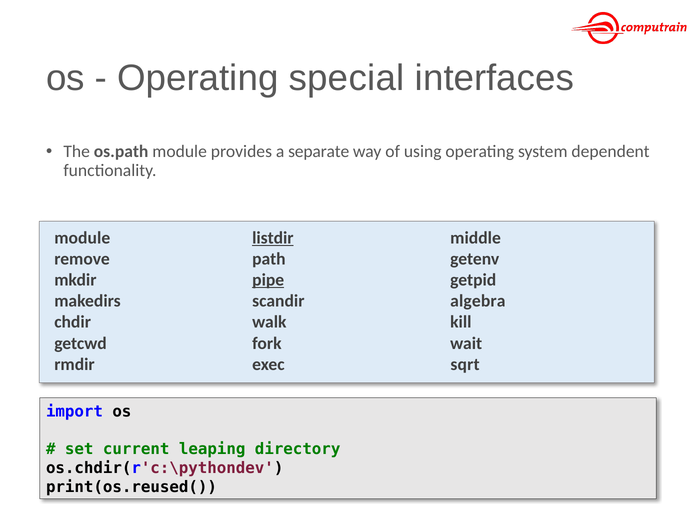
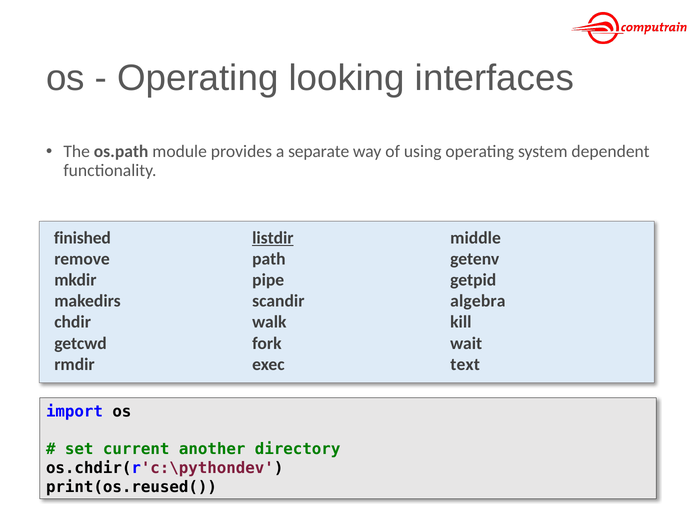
special: special -> looking
module at (82, 238): module -> finished
pipe underline: present -> none
sqrt: sqrt -> text
leaping: leaping -> another
